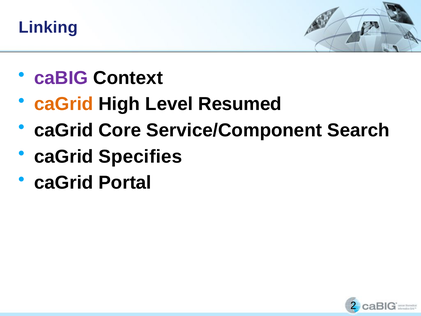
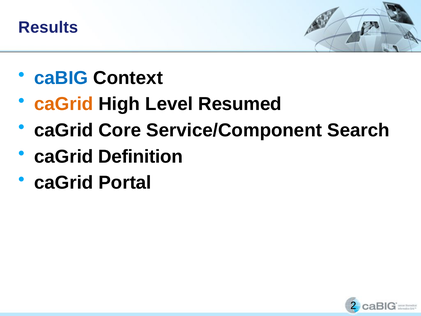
Linking: Linking -> Results
caBIG colour: purple -> blue
Specifies: Specifies -> Definition
